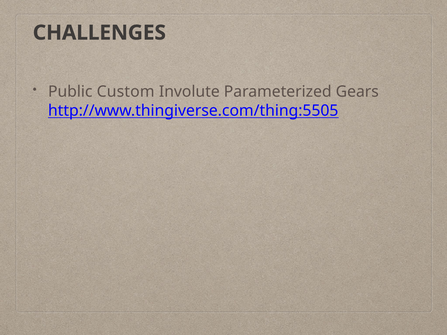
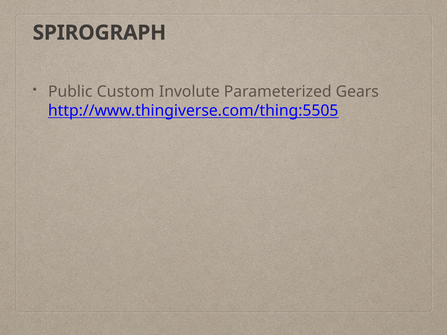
CHALLENGES: CHALLENGES -> SPIROGRAPH
